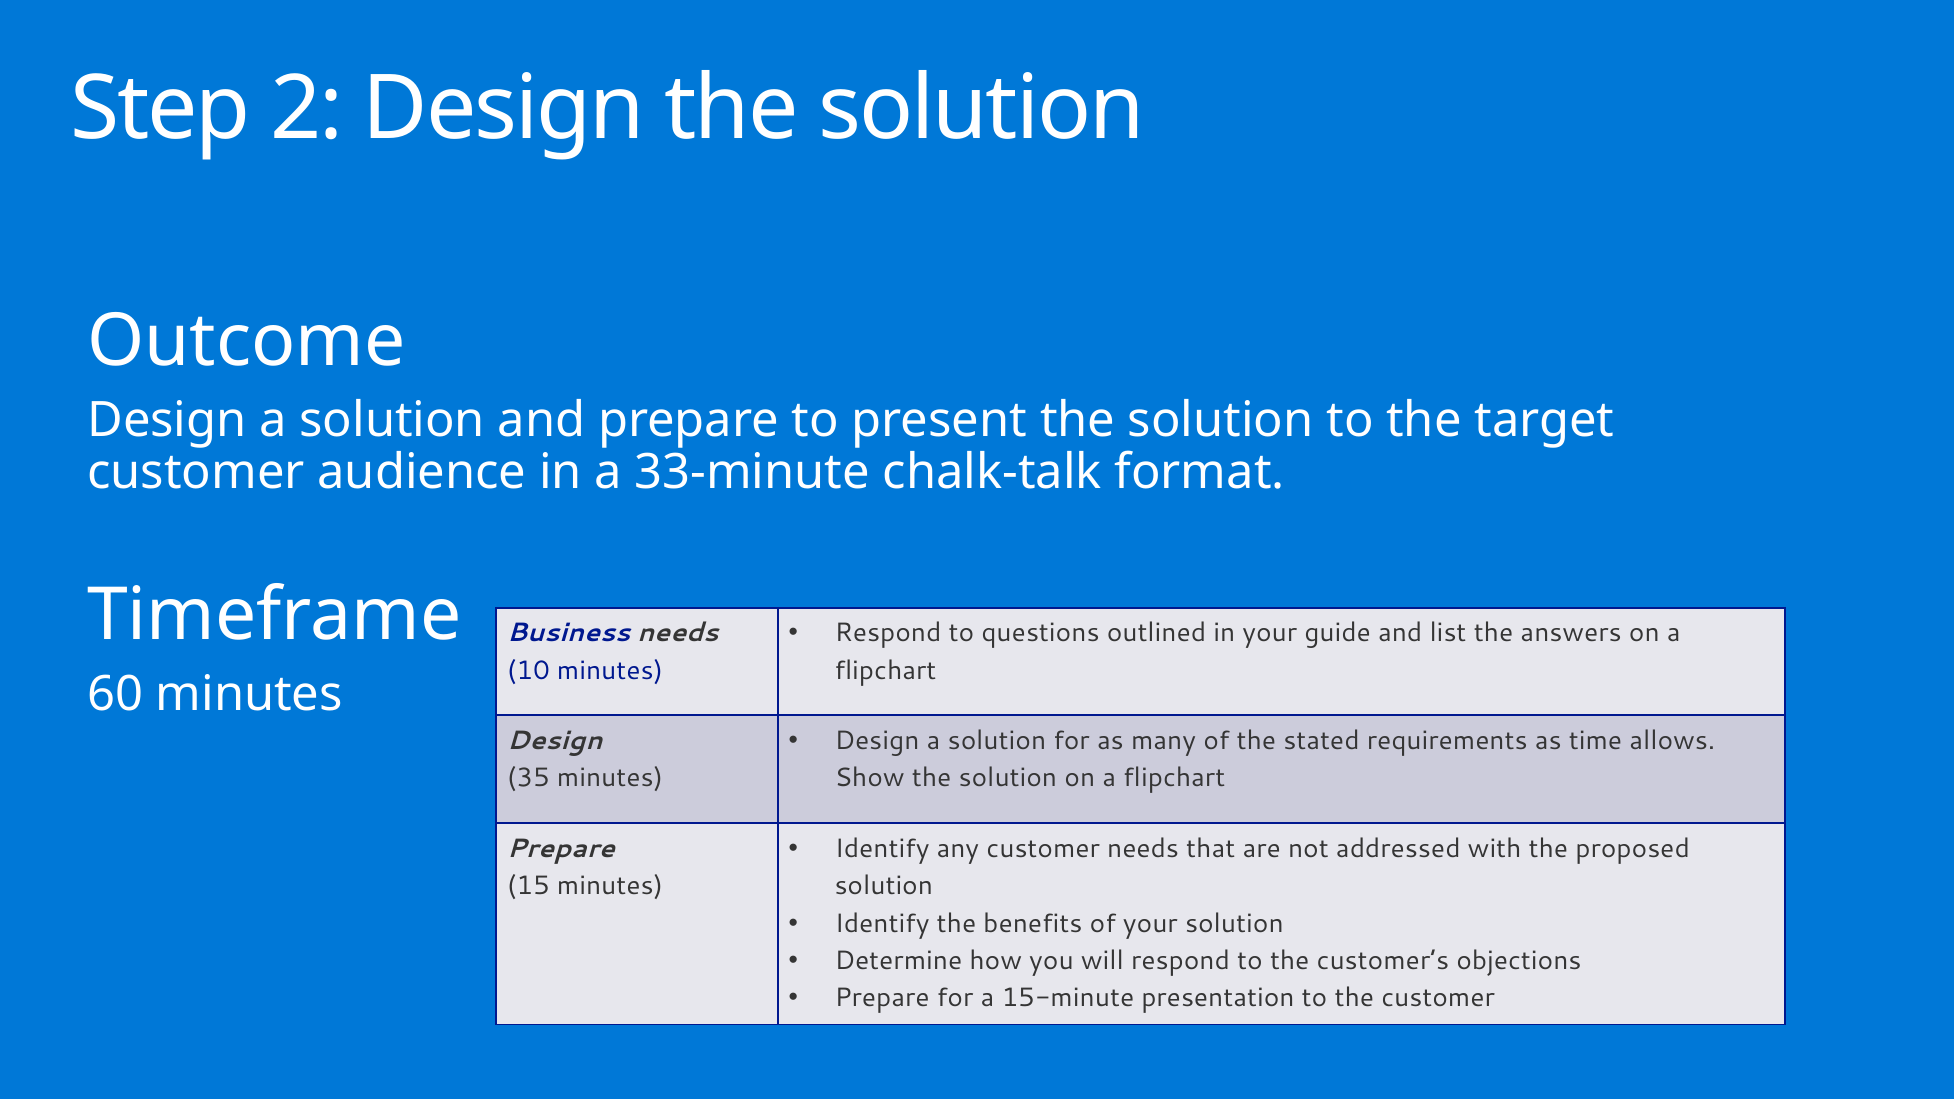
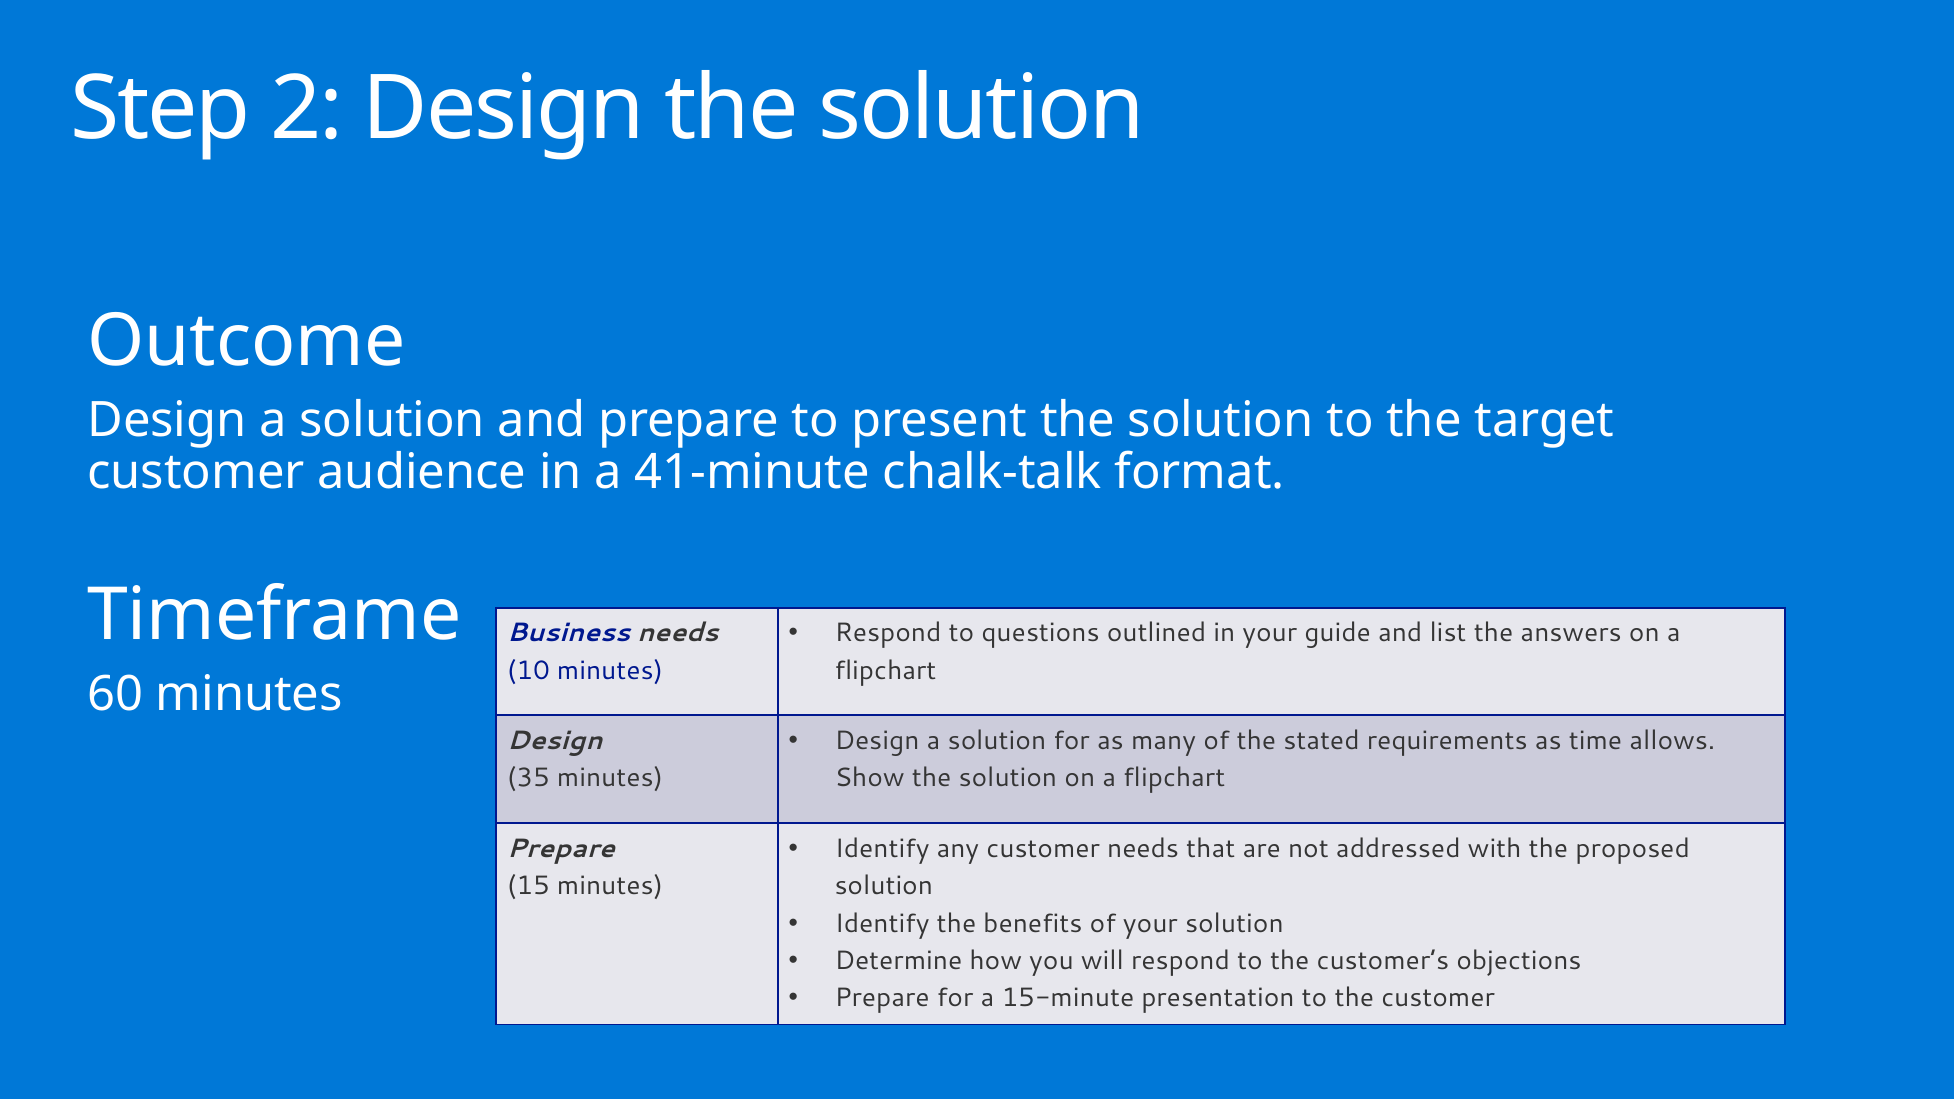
33-minute: 33-minute -> 41-minute
